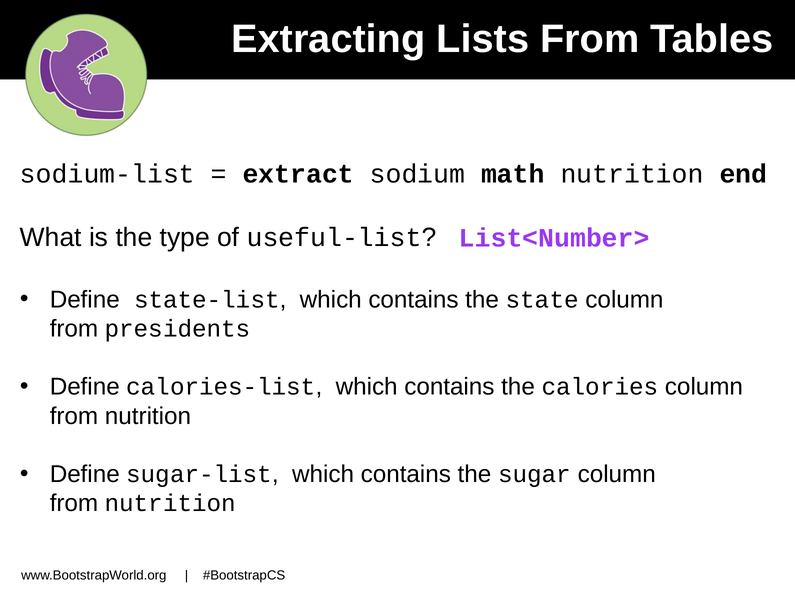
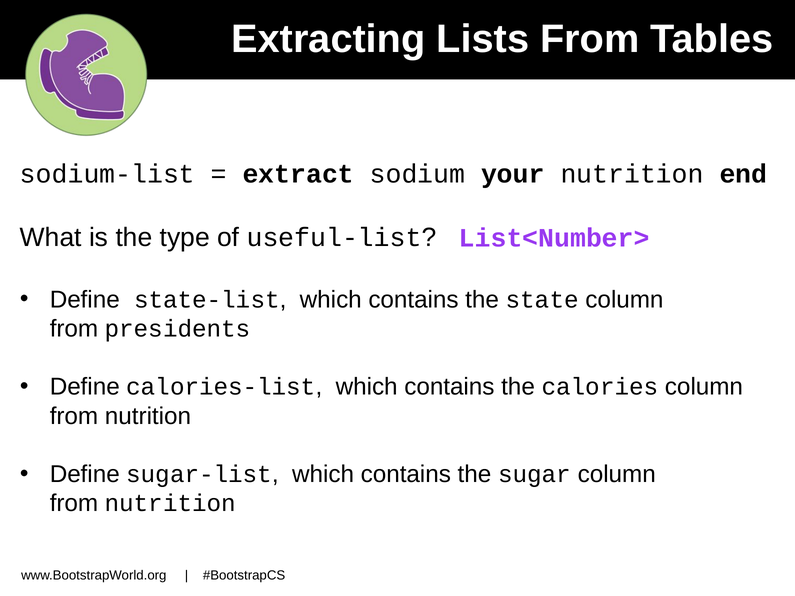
math: math -> your
